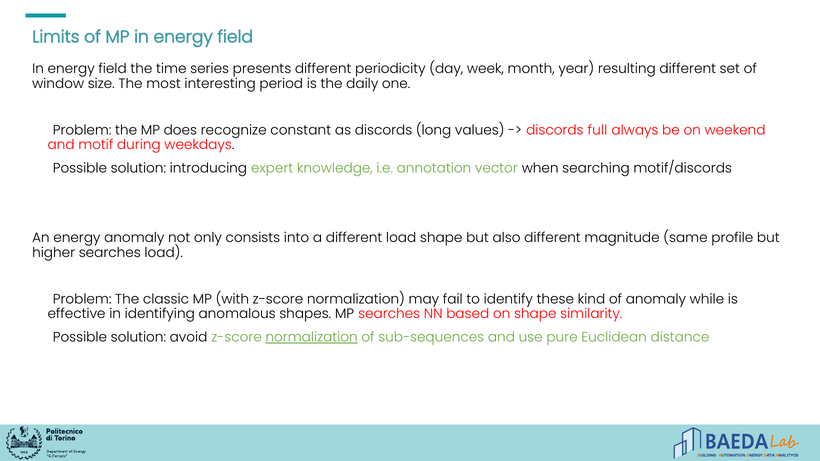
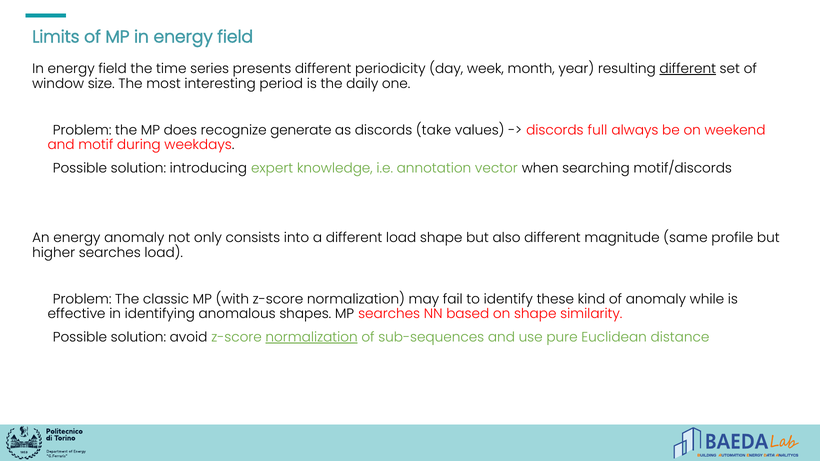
different at (688, 69) underline: none -> present
constant: constant -> generate
long: long -> take
